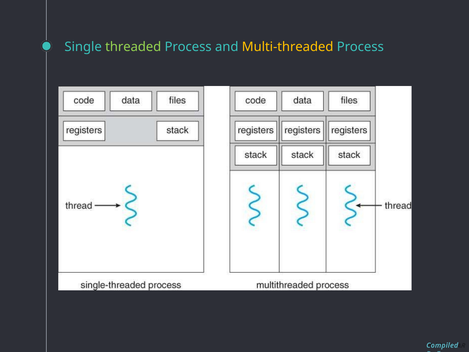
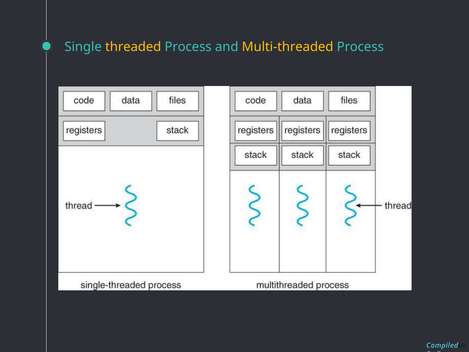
threaded colour: light green -> yellow
